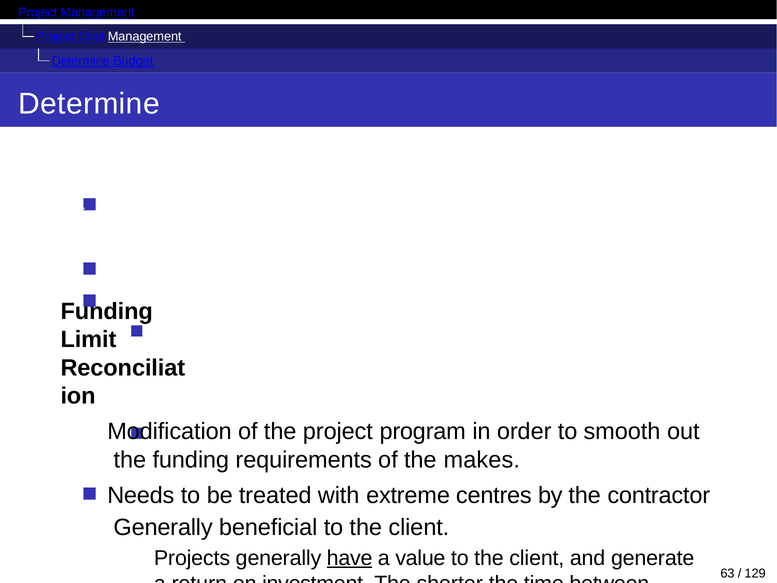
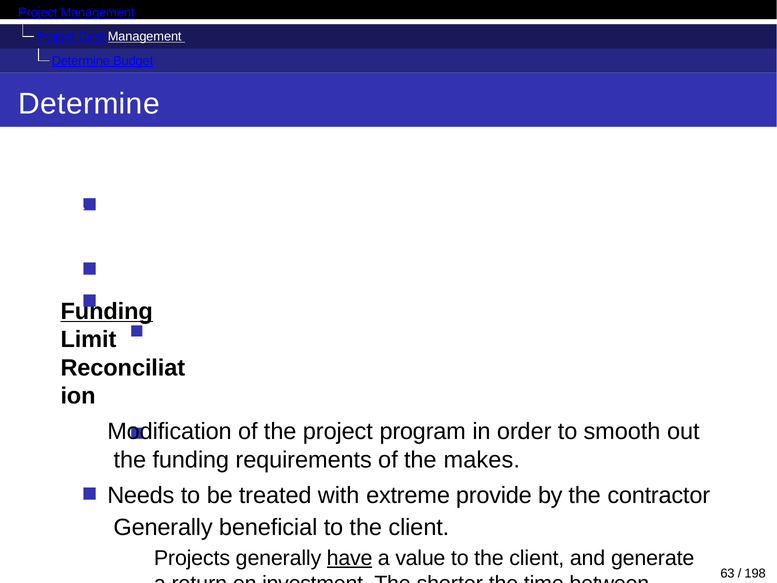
Funding at (107, 312) underline: none -> present
centres: centres -> provide
129: 129 -> 198
